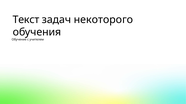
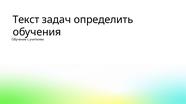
некоторого: некоторого -> определить
